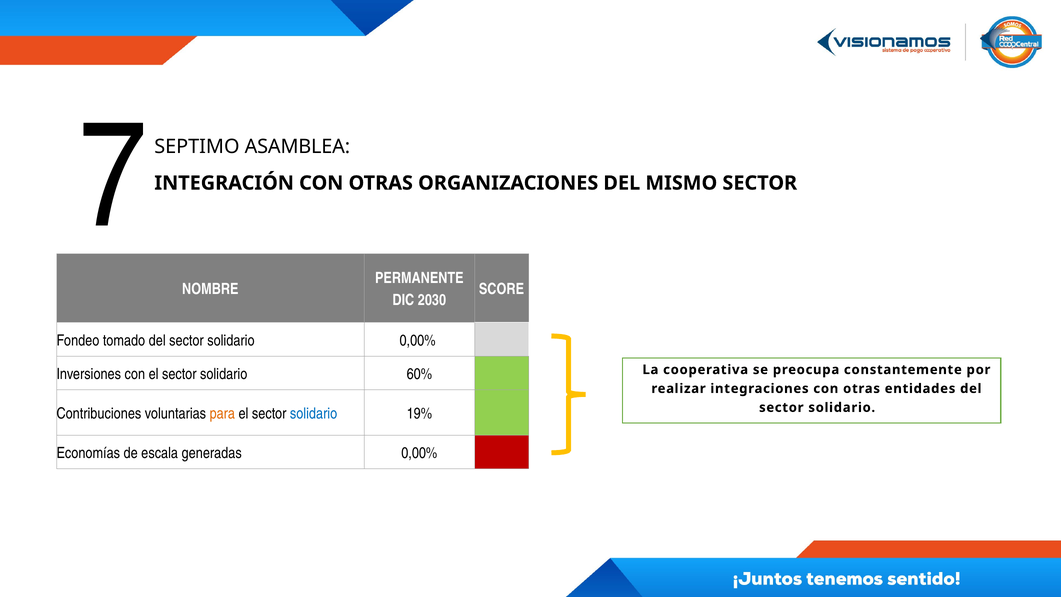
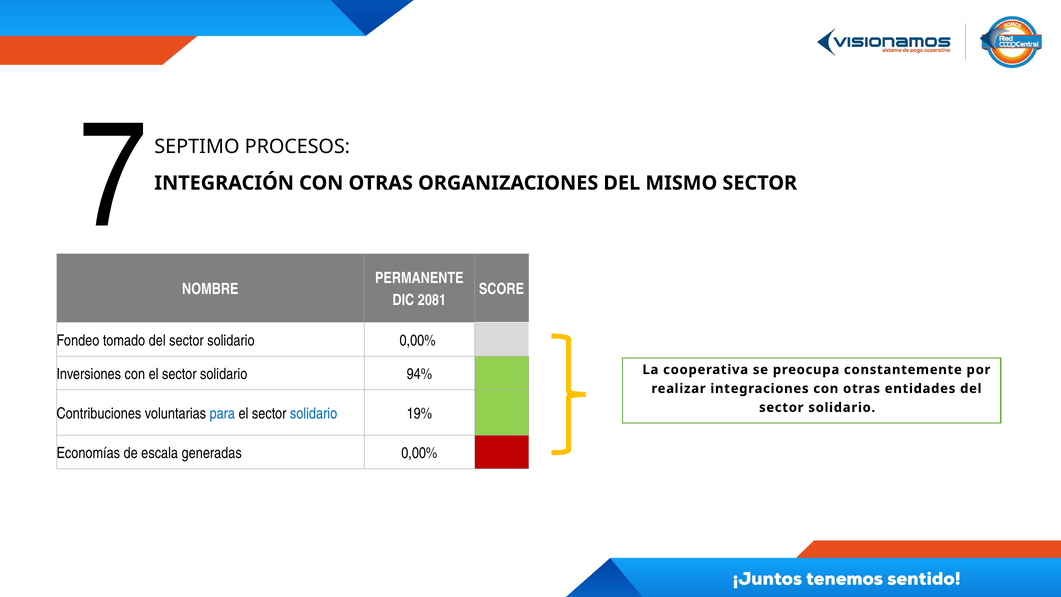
ASAMBLEA: ASAMBLEA -> PROCESOS
2030: 2030 -> 2081
60%: 60% -> 94%
para colour: orange -> blue
